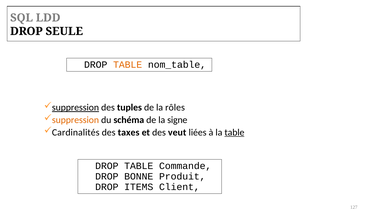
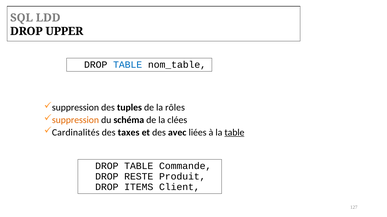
SEULE: SEULE -> UPPER
TABLE at (128, 65) colour: orange -> blue
suppression at (75, 108) underline: present -> none
signe: signe -> clées
veut: veut -> avec
BONNE: BONNE -> RESTE
